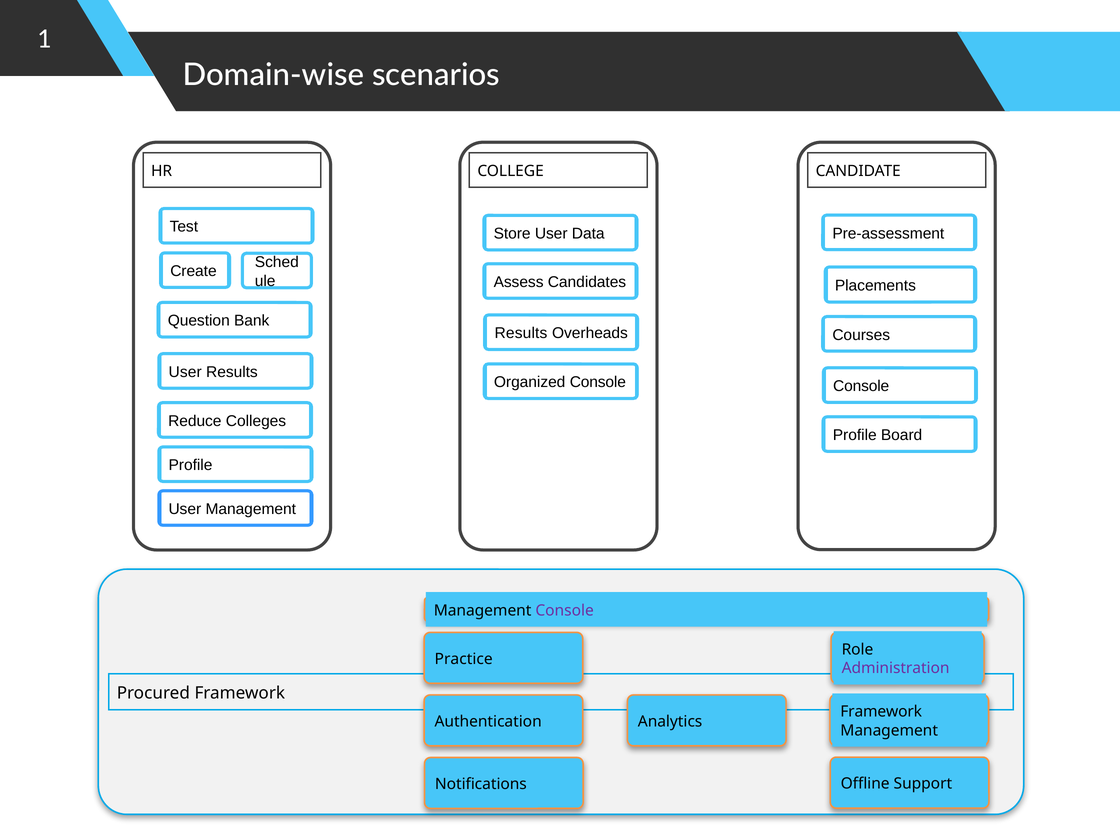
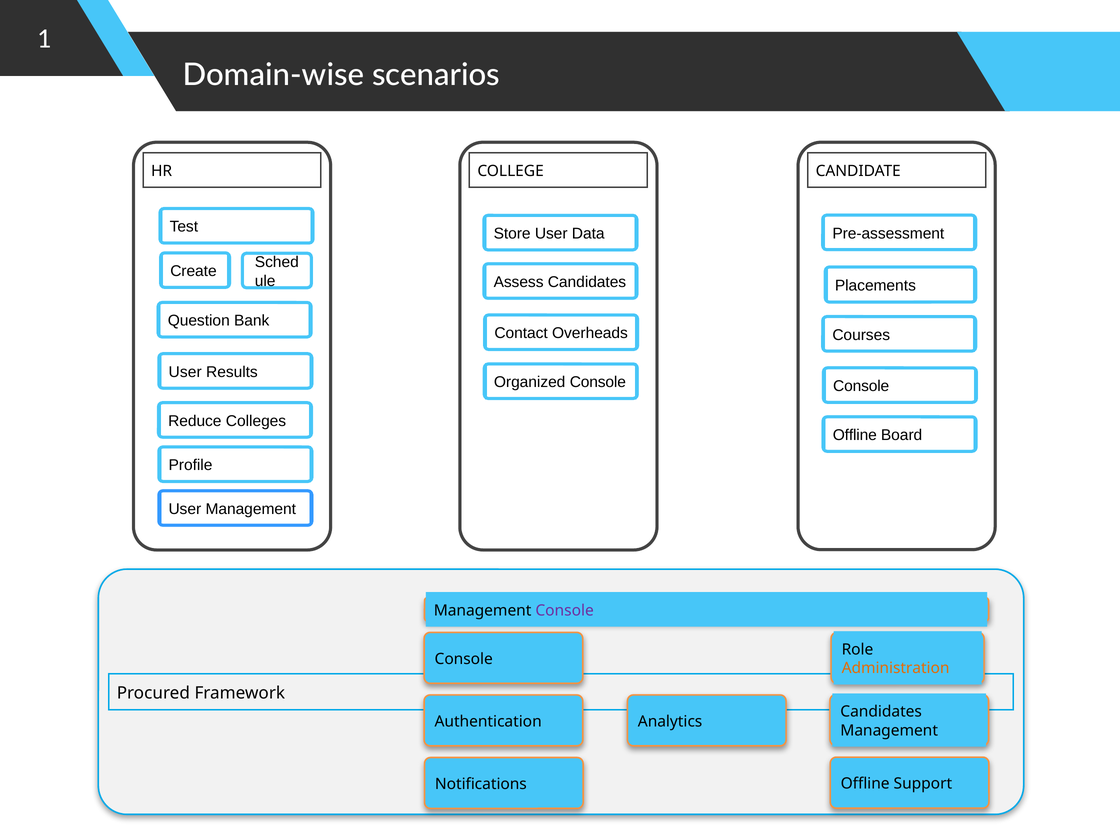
Results at (521, 333): Results -> Contact
Profile at (855, 435): Profile -> Offline
Practice at (464, 659): Practice -> Console
Administration colour: purple -> orange
Framework at (881, 712): Framework -> Candidates
